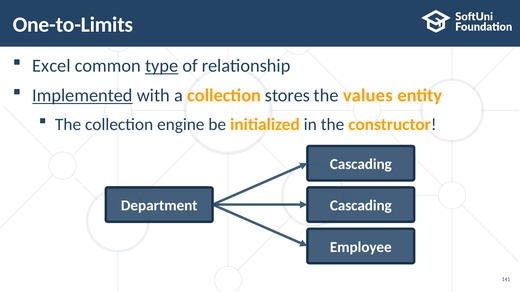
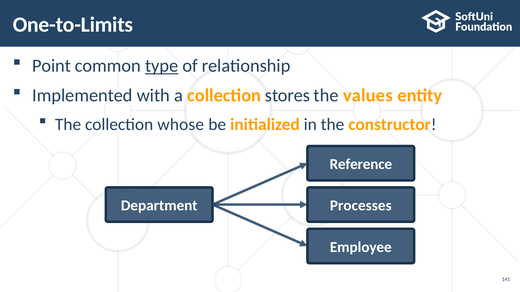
Excel: Excel -> Point
Implemented underline: present -> none
engine: engine -> whose
Cascading at (361, 165): Cascading -> Reference
Department Cascading: Cascading -> Processes
